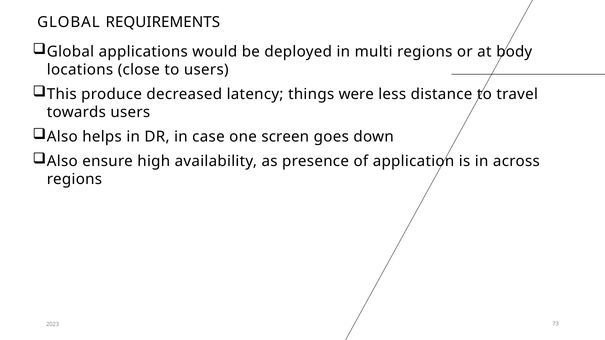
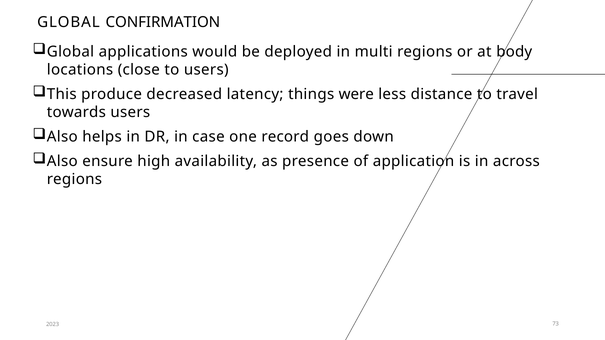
REQUIREMENTS: REQUIREMENTS -> CONFIRMATION
screen: screen -> record
